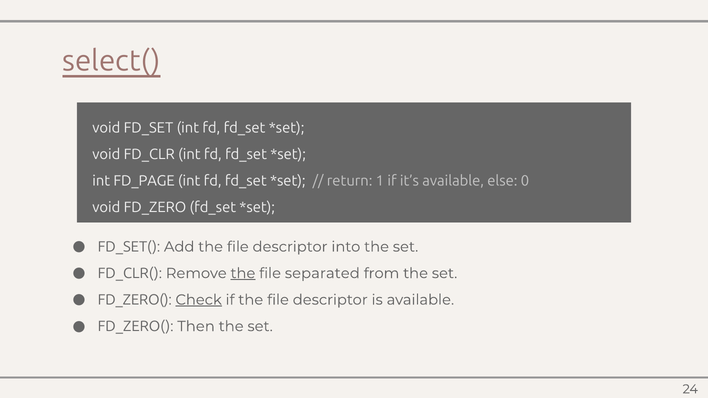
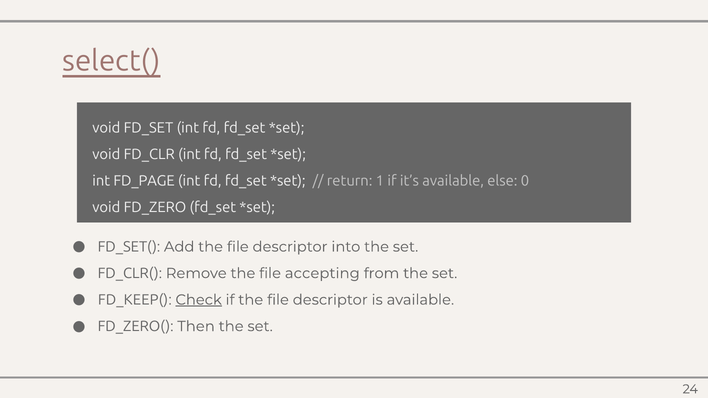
the at (243, 273) underline: present -> none
separated: separated -> accepting
FD_ZERO( at (133, 300): FD_ZERO( -> FD_KEEP(
